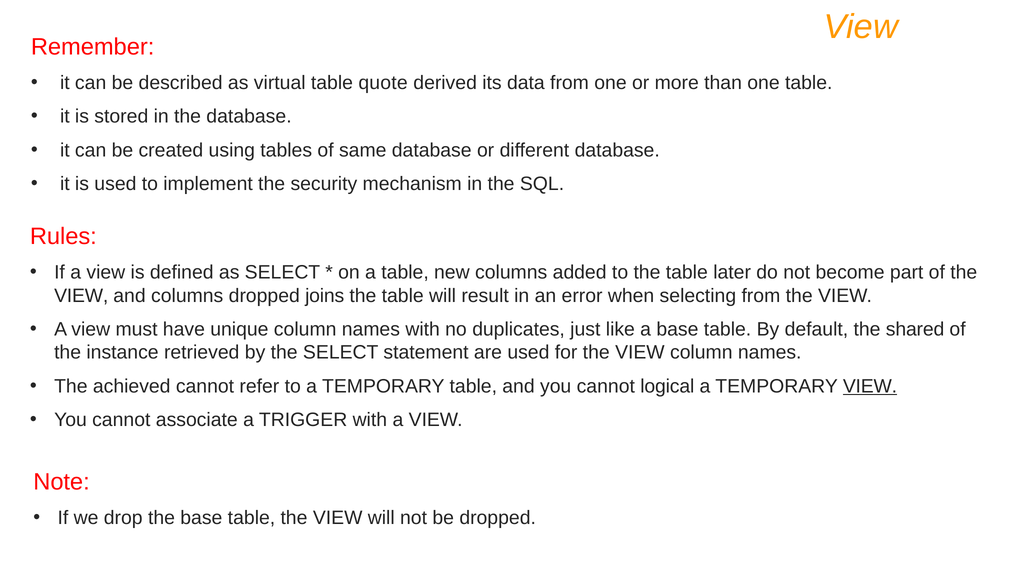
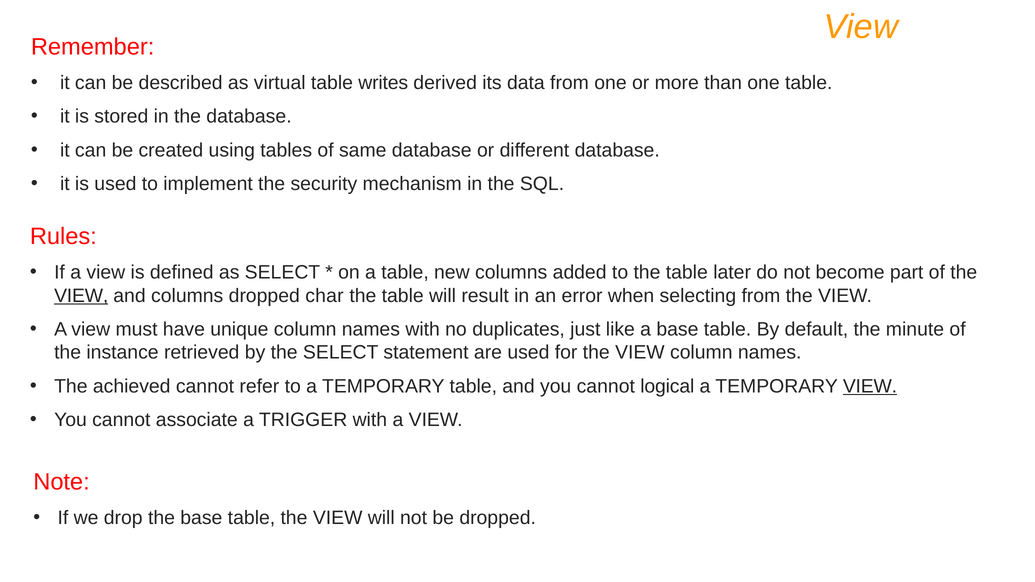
quote: quote -> writes
VIEW at (81, 296) underline: none -> present
joins: joins -> char
shared: shared -> minute
